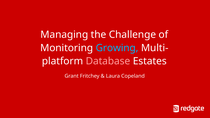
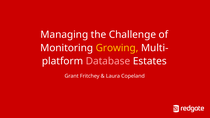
Growing colour: light blue -> yellow
